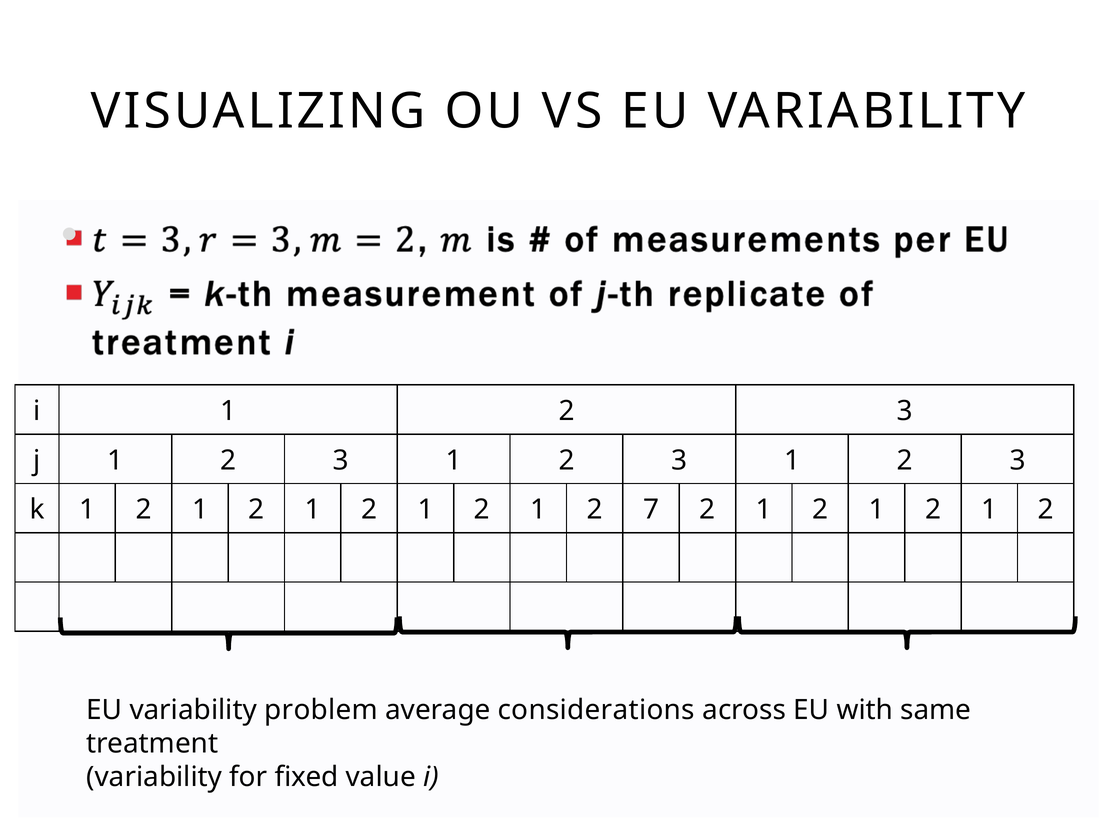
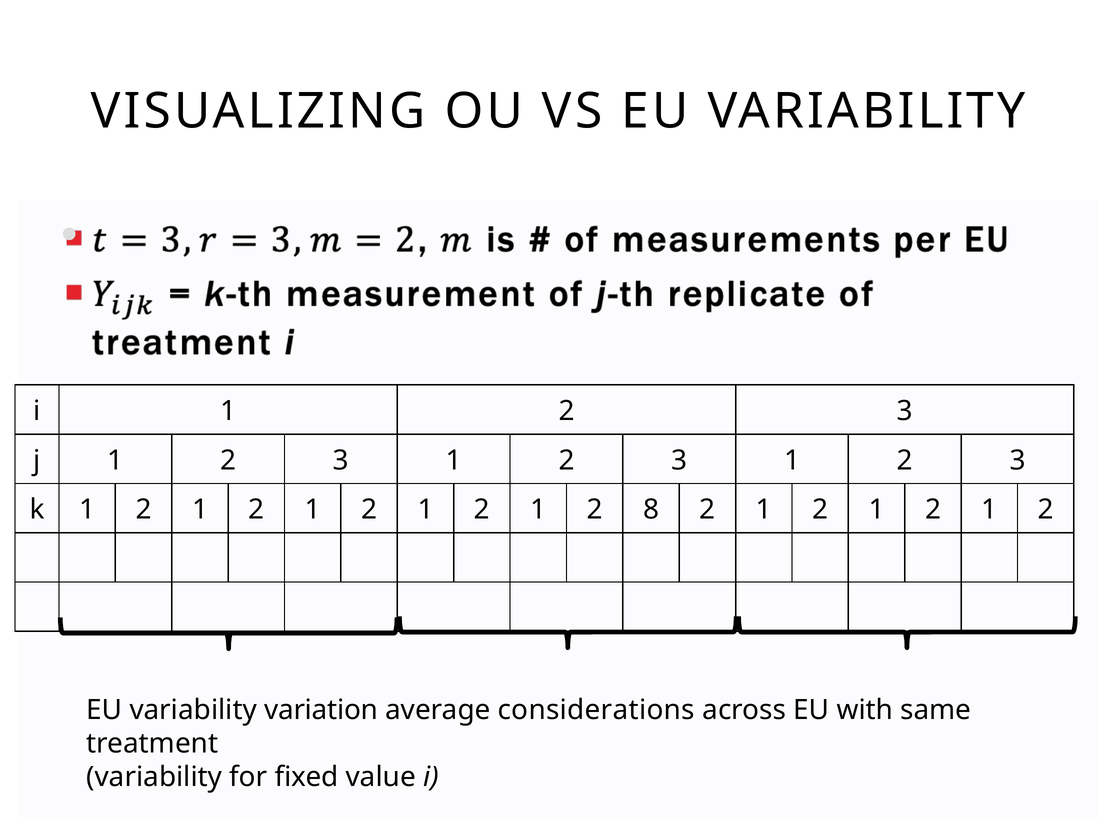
7: 7 -> 8
problem: problem -> variation
